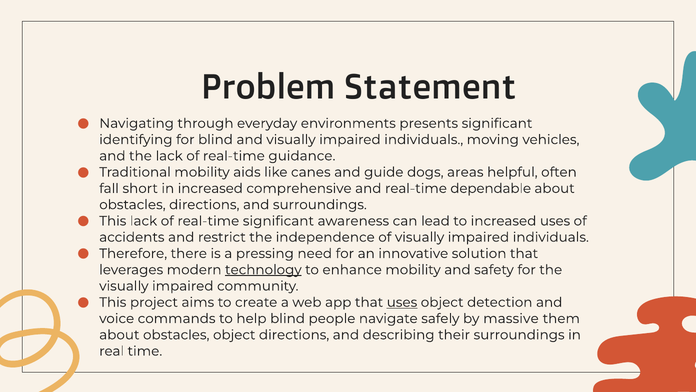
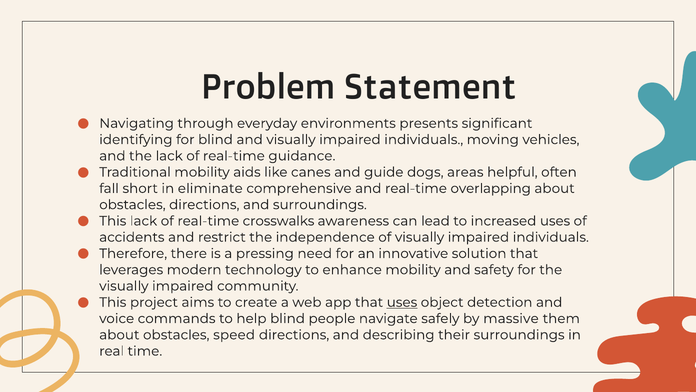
in increased: increased -> eliminate
dependable: dependable -> overlapping
real-time significant: significant -> crosswalks
technology underline: present -> none
obstacles object: object -> speed
